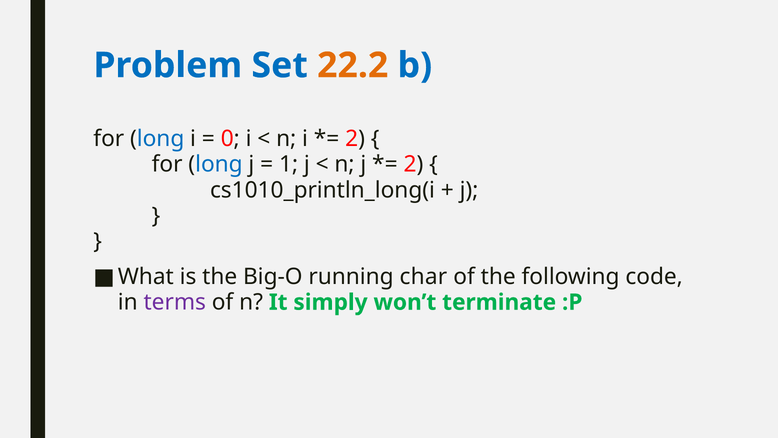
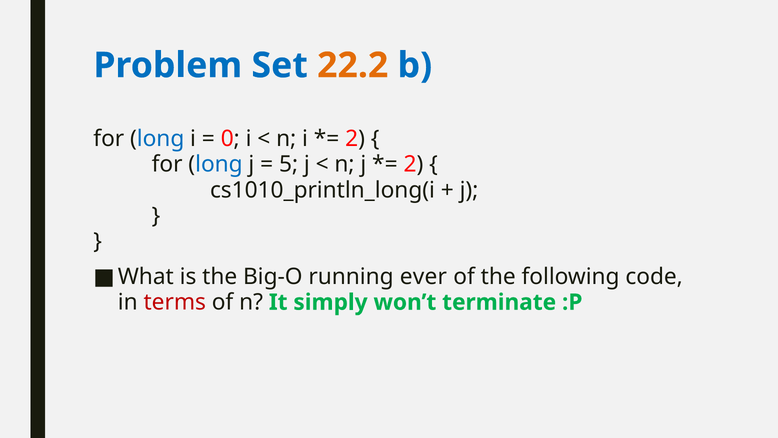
1: 1 -> 5
char: char -> ever
terms colour: purple -> red
